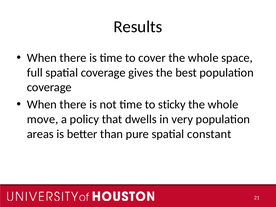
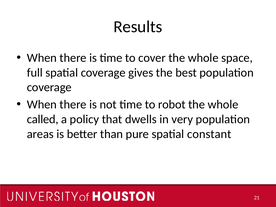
sticky: sticky -> robot
move: move -> called
